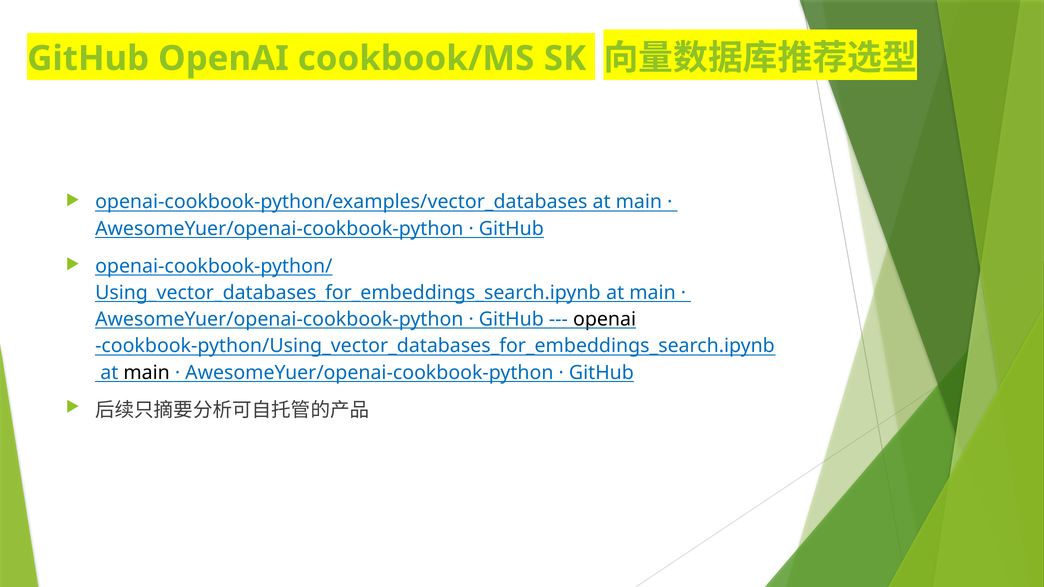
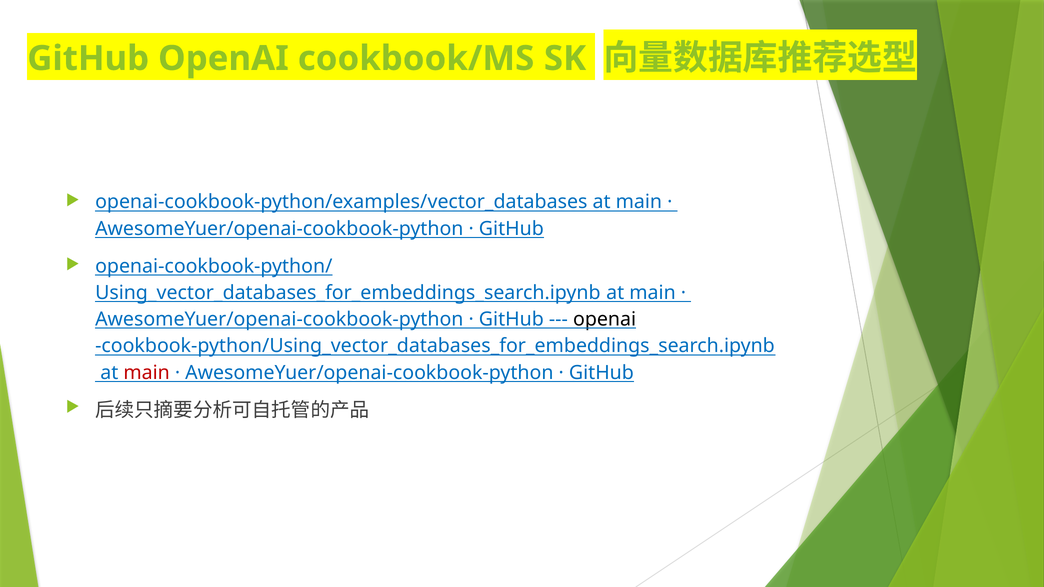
main at (147, 373) colour: black -> red
